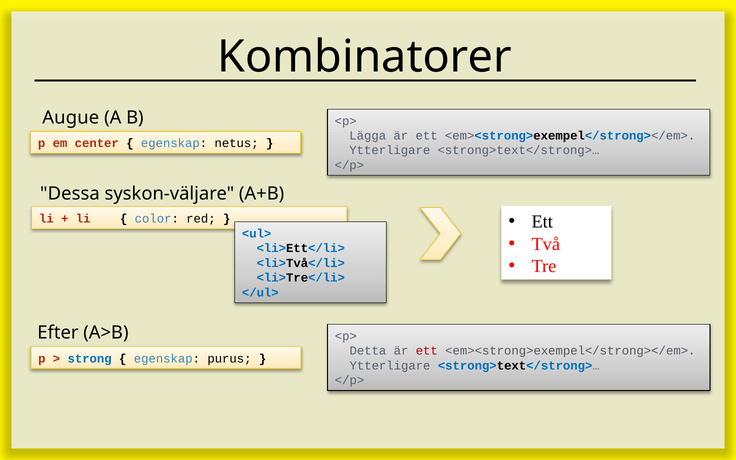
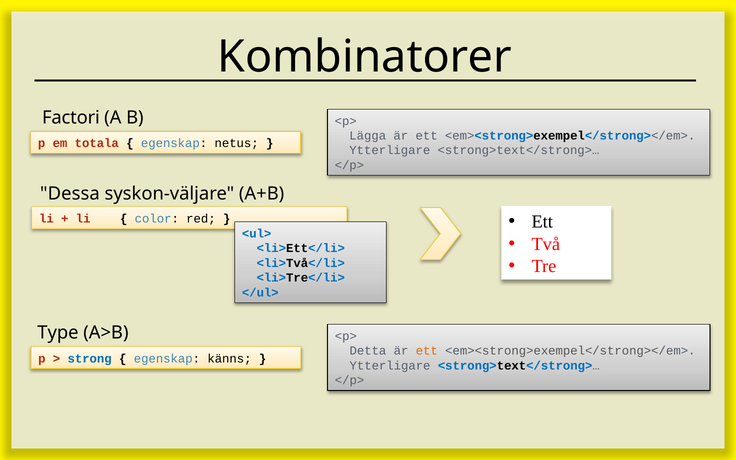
Augue: Augue -> Factori
center: center -> totala
Efter: Efter -> Type
ett at (427, 351) colour: red -> orange
purus: purus -> känns
